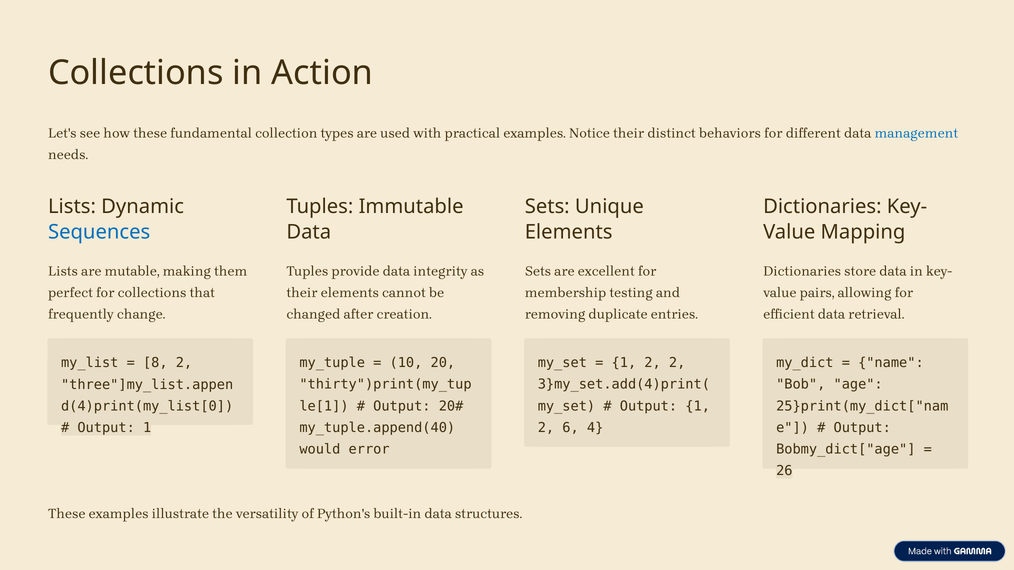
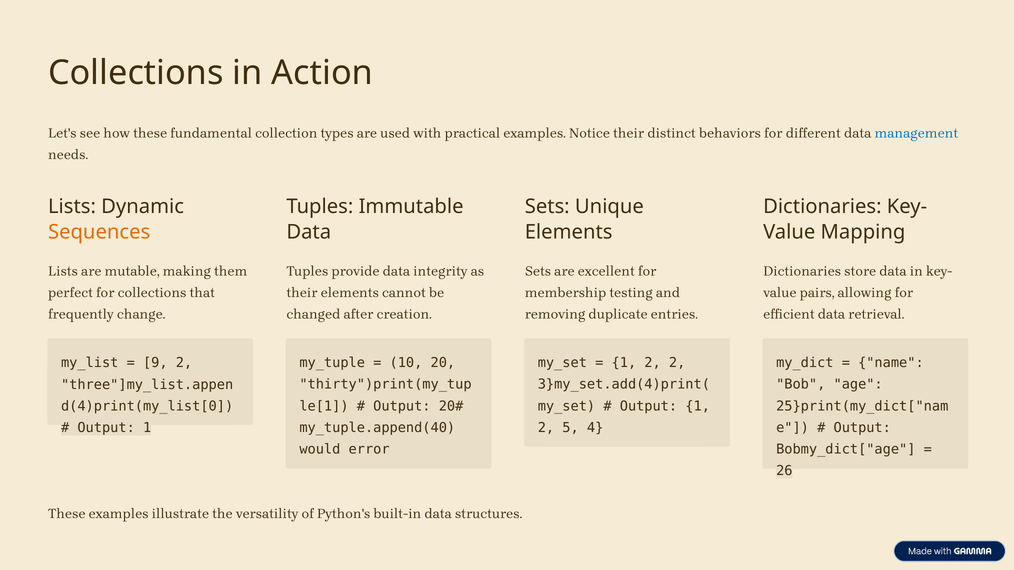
Sequences colour: blue -> orange
8: 8 -> 9
6: 6 -> 5
